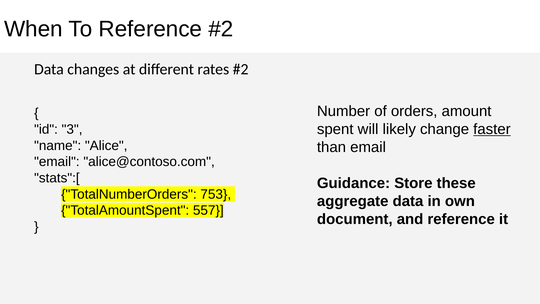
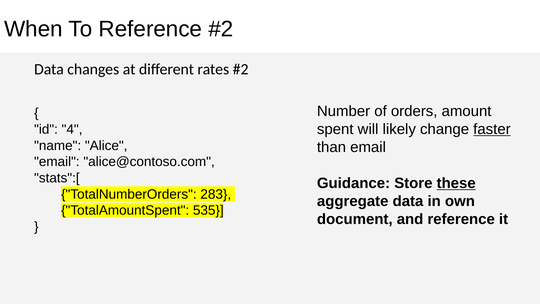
3: 3 -> 4
these underline: none -> present
753: 753 -> 283
557: 557 -> 535
